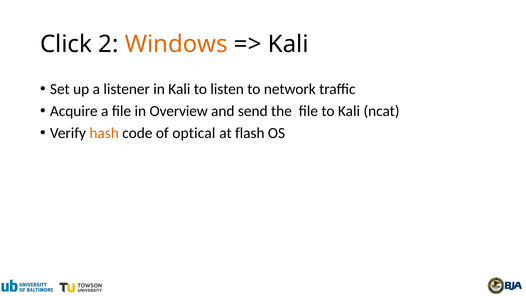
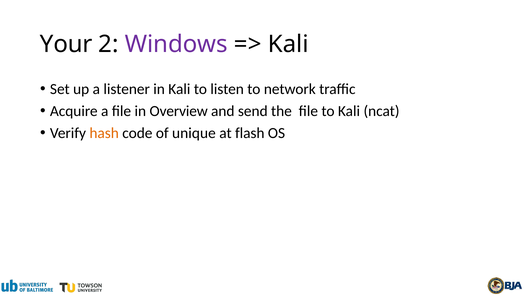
Click: Click -> Your
Windows colour: orange -> purple
optical: optical -> unique
